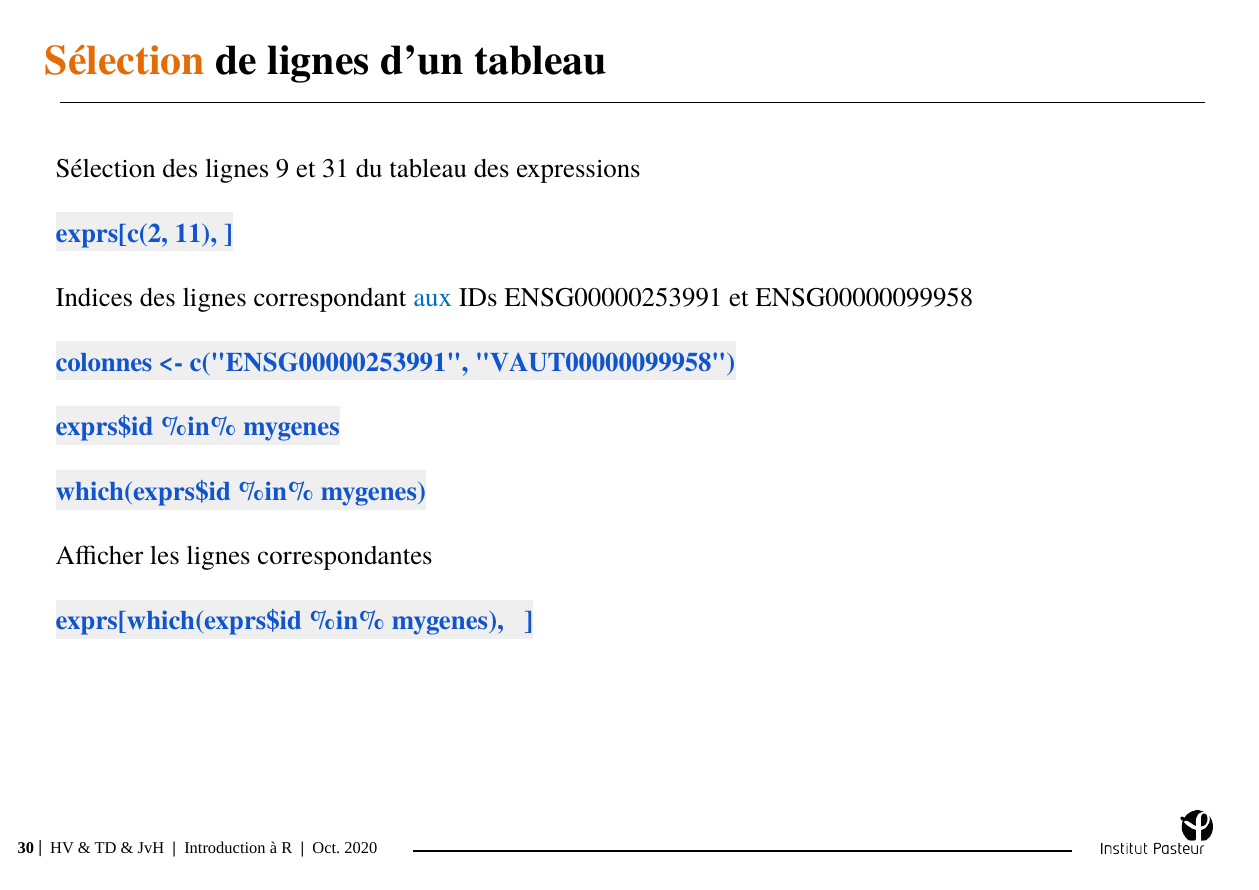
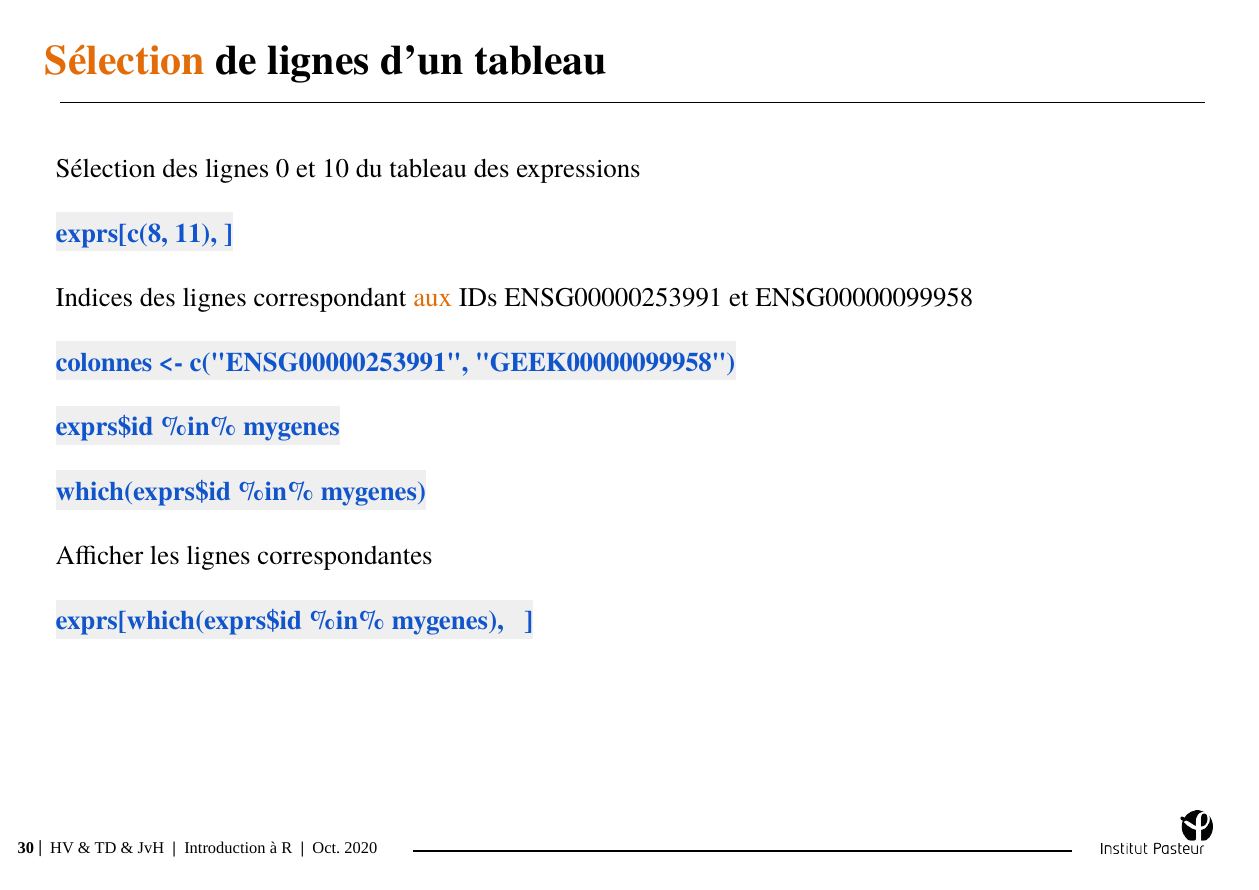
9: 9 -> 0
31: 31 -> 10
exprs[c(2: exprs[c(2 -> exprs[c(8
aux colour: blue -> orange
VAUT00000099958: VAUT00000099958 -> GEEK00000099958
